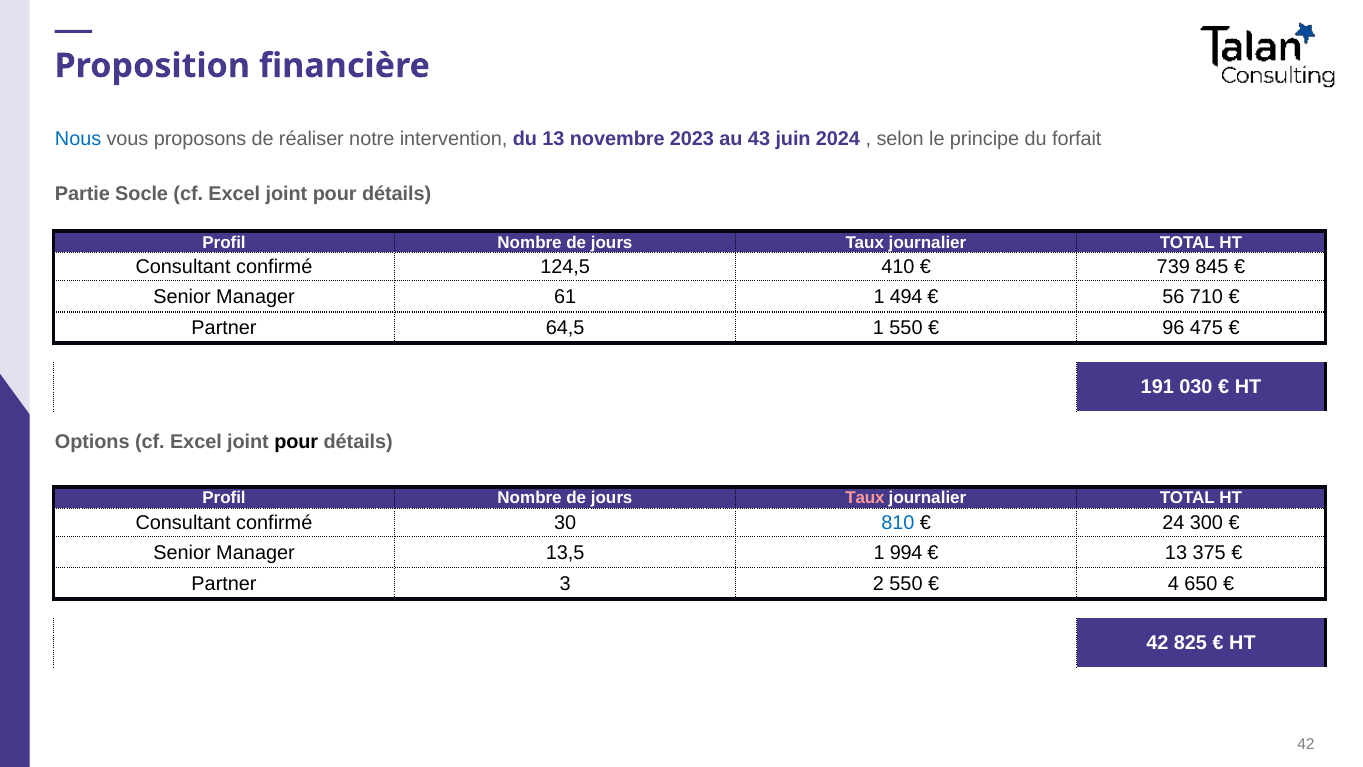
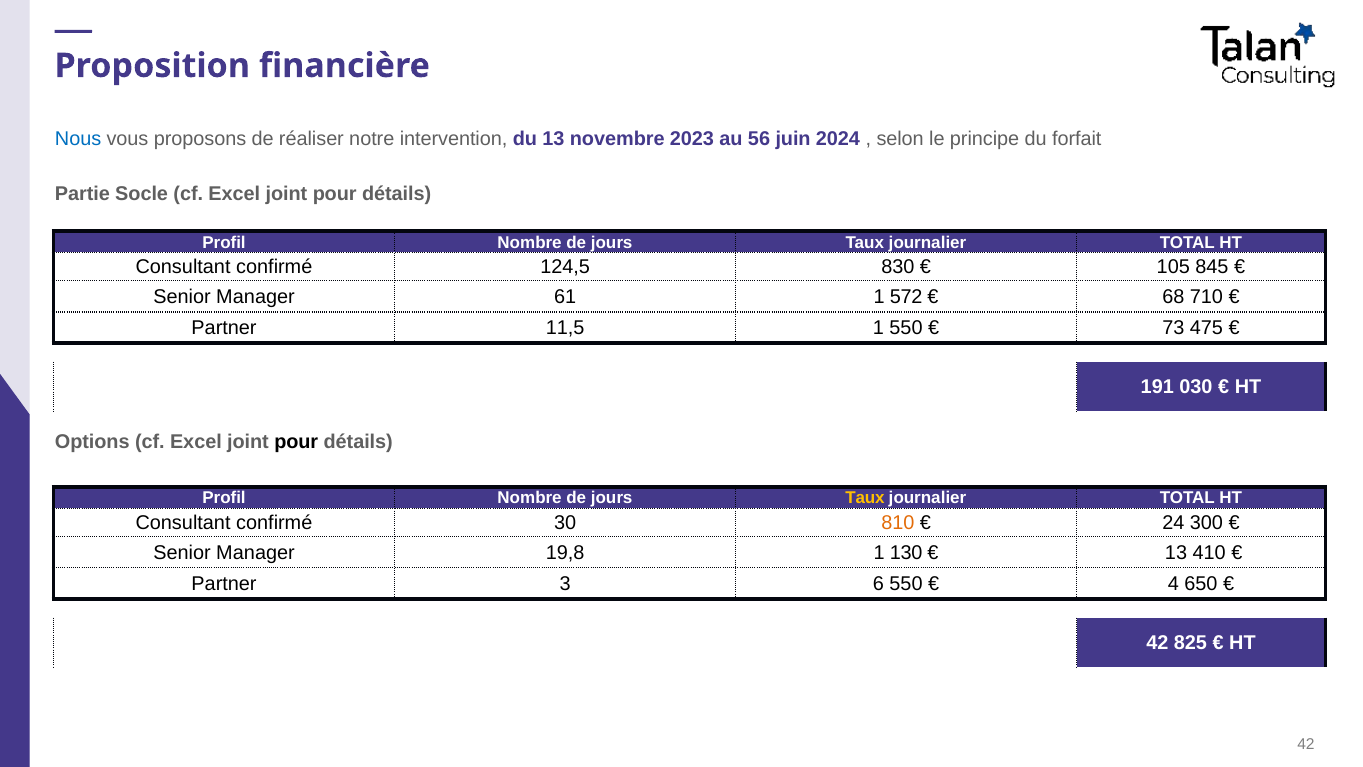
43: 43 -> 56
410: 410 -> 830
739: 739 -> 105
494: 494 -> 572
56: 56 -> 68
64,5: 64,5 -> 11,5
96: 96 -> 73
Taux at (865, 498) colour: pink -> yellow
810 colour: blue -> orange
13,5: 13,5 -> 19,8
994: 994 -> 130
375: 375 -> 410
2: 2 -> 6
